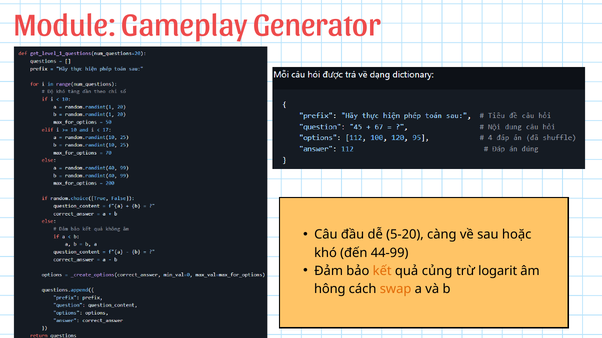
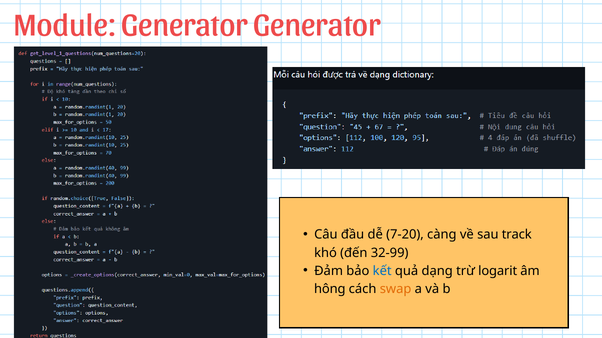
Module Gameplay: Gameplay -> Generator
5-20: 5-20 -> 7-20
hoặc: hoặc -> track
44-99: 44-99 -> 32-99
kết colour: orange -> blue
củng: củng -> dạng
